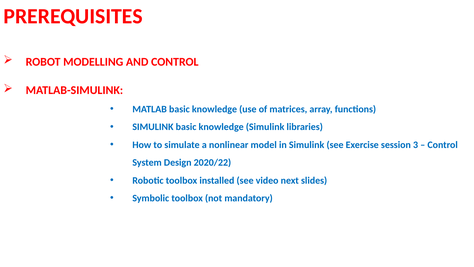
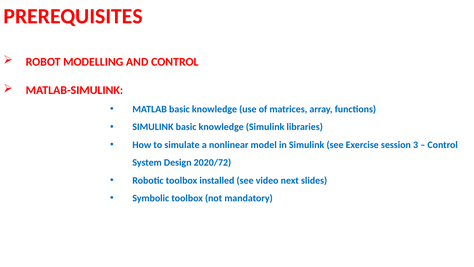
2020/22: 2020/22 -> 2020/72
